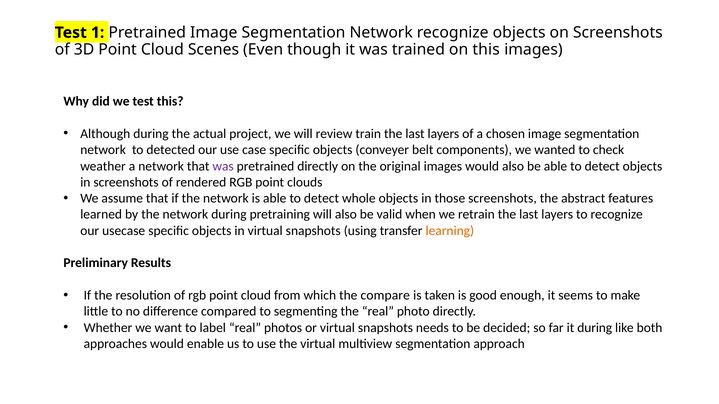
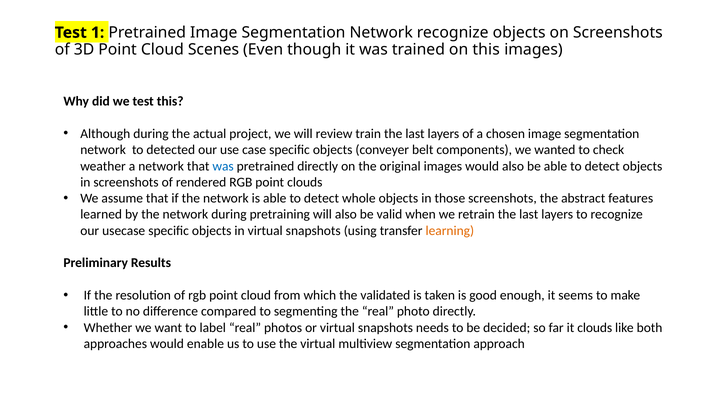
was at (223, 166) colour: purple -> blue
compare: compare -> validated
it during: during -> clouds
